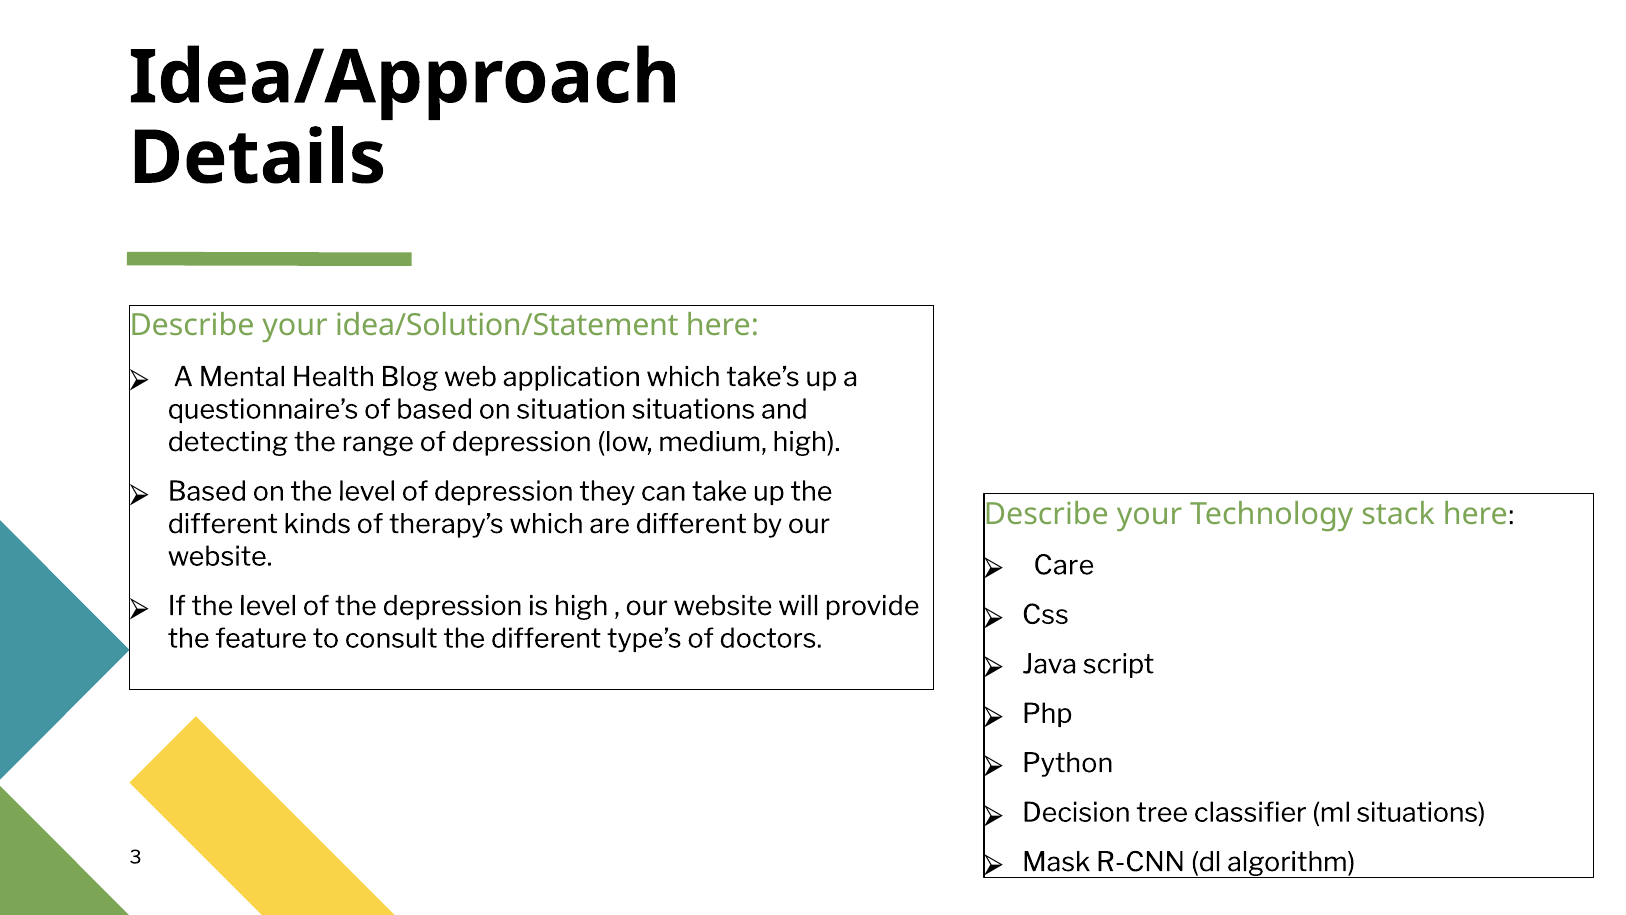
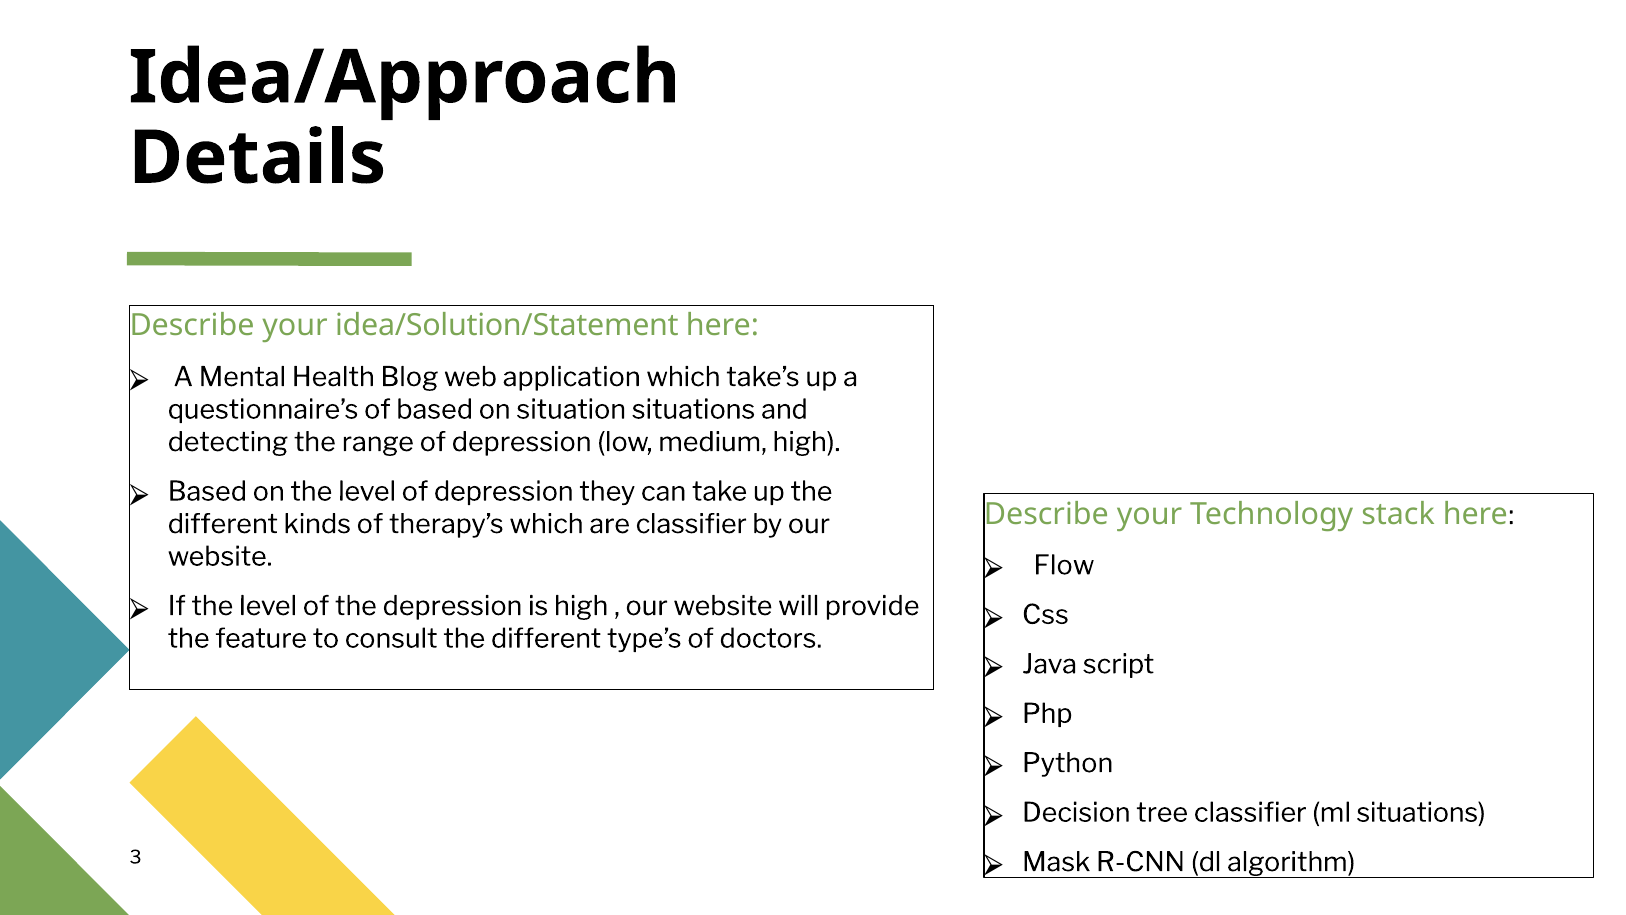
are different: different -> classifier
Care: Care -> Flow
